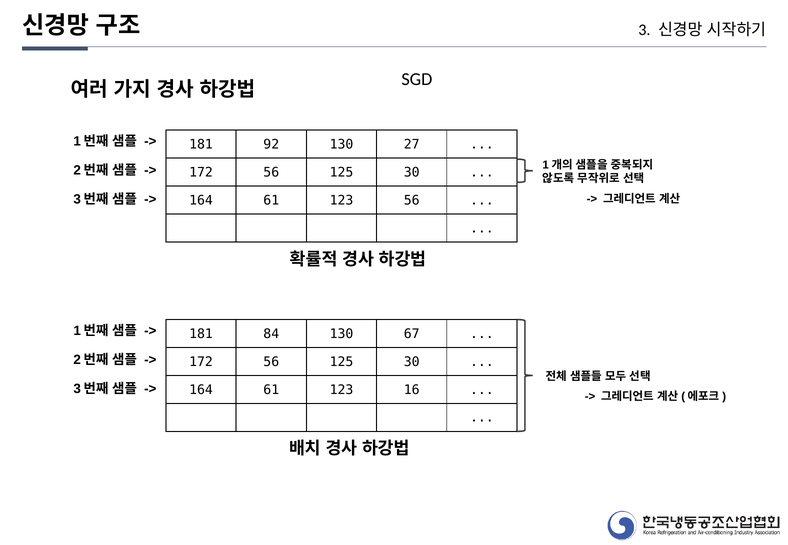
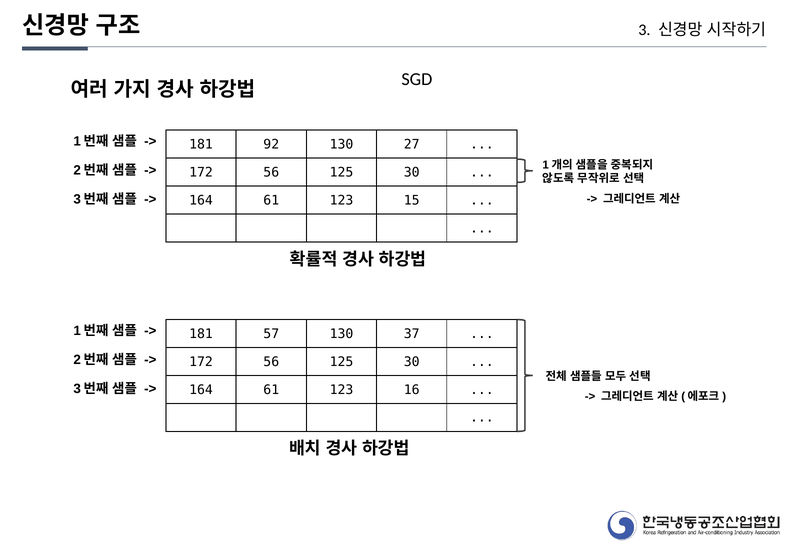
123 56: 56 -> 15
84: 84 -> 57
67: 67 -> 37
